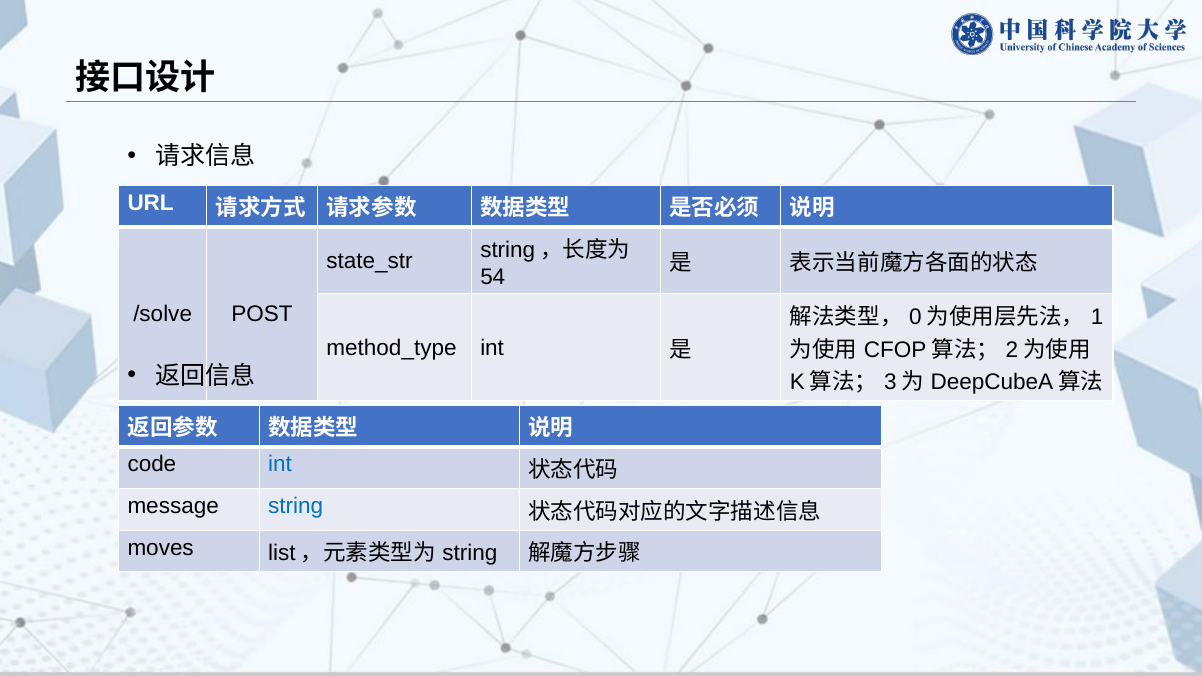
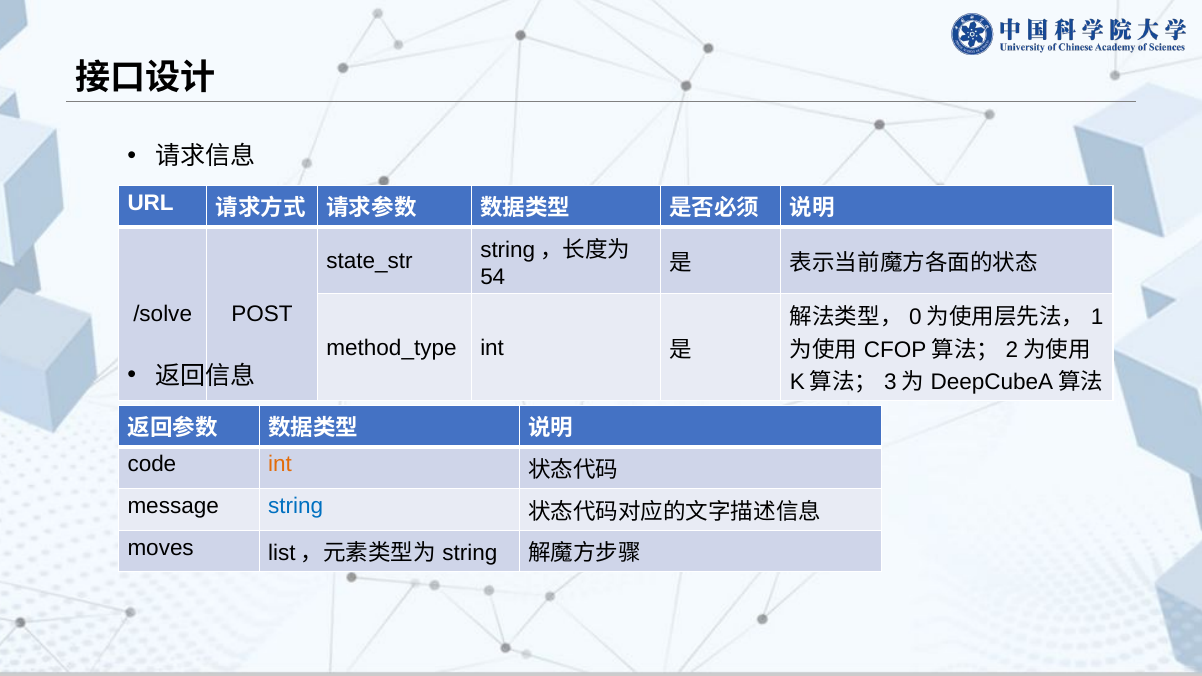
int at (280, 464) colour: blue -> orange
